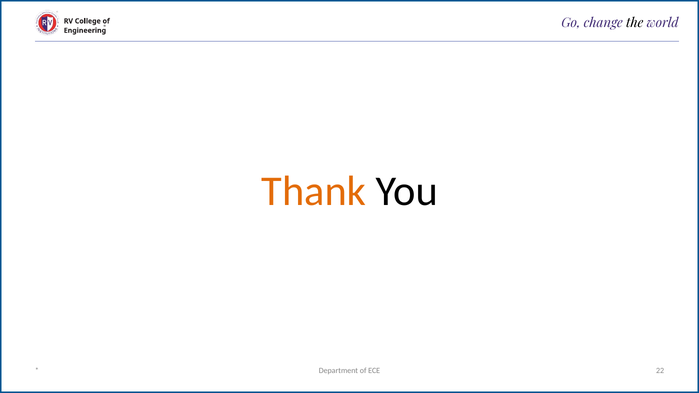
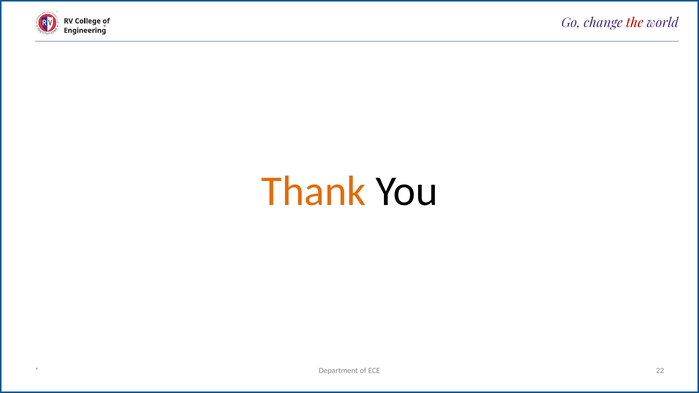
the colour: black -> red
